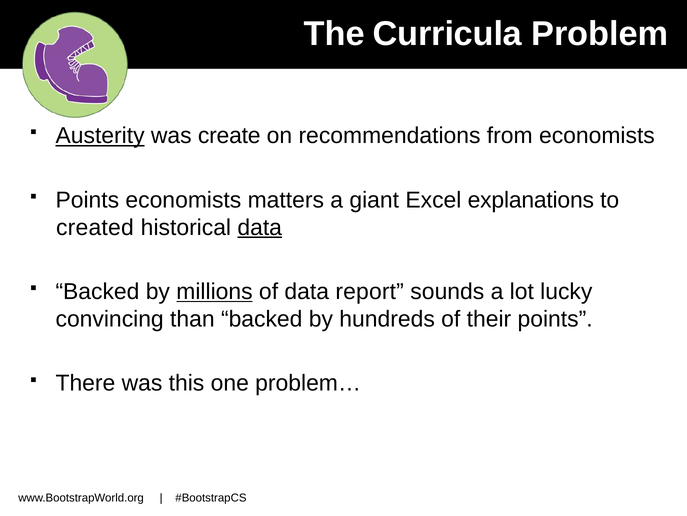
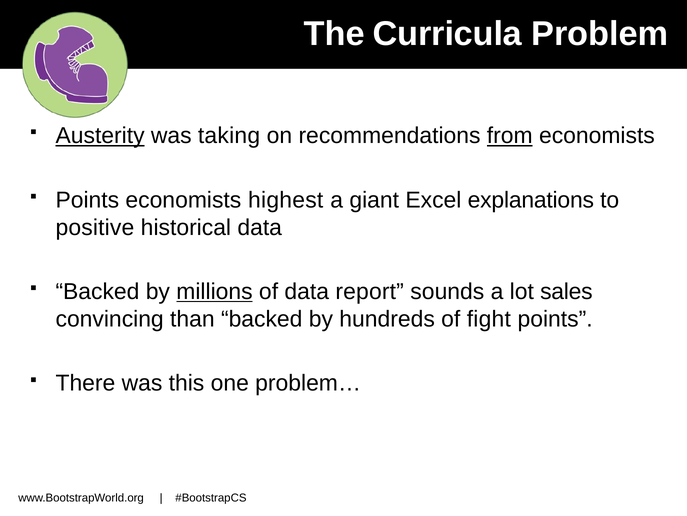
create: create -> taking
from underline: none -> present
matters: matters -> highest
created: created -> positive
data at (260, 227) underline: present -> none
lucky: lucky -> sales
their: their -> fight
